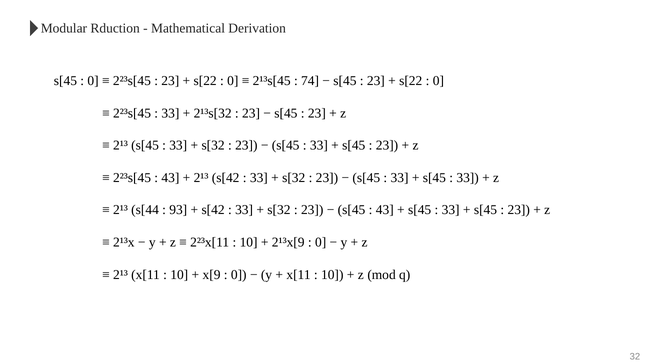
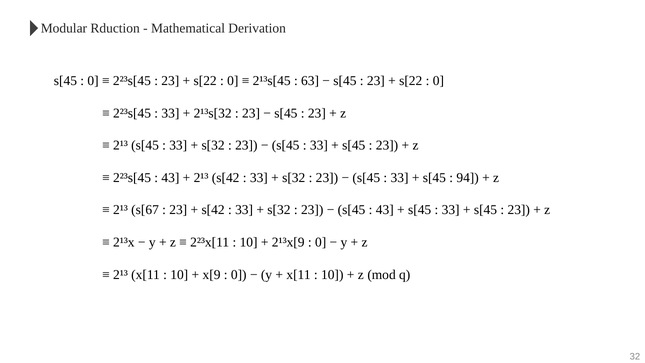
74: 74 -> 63
33 at (468, 178): 33 -> 94
s[44: s[44 -> s[67
93 at (178, 210): 93 -> 23
